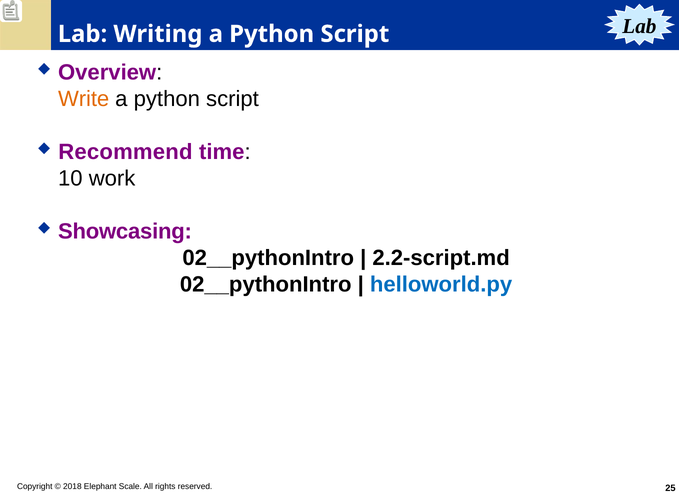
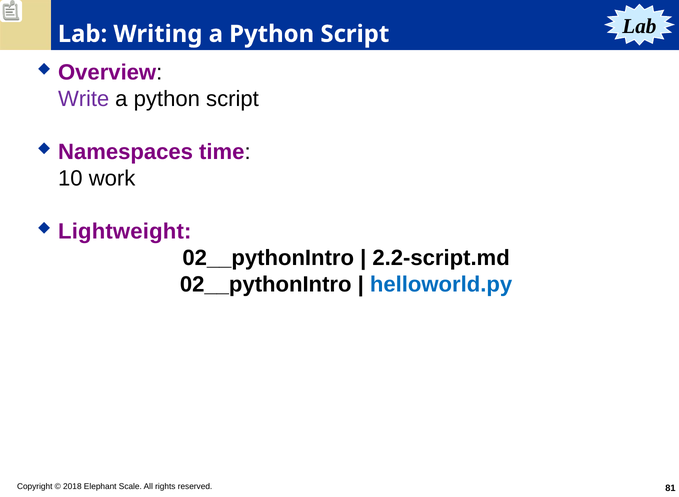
Write colour: orange -> purple
Recommend: Recommend -> Namespaces
Showcasing: Showcasing -> Lightweight
25: 25 -> 81
